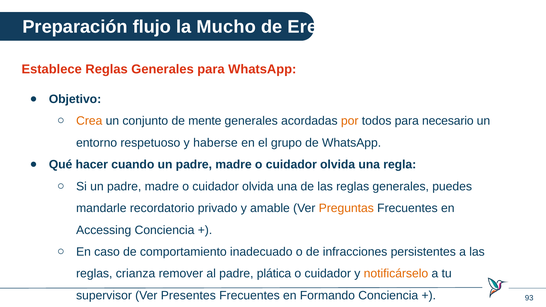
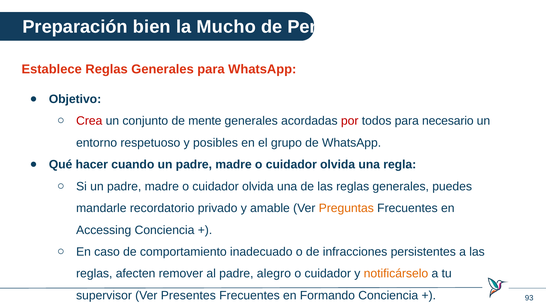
flujo: flujo -> bien
Eres: Eres -> Pero
Crea colour: orange -> red
por colour: orange -> red
haberse: haberse -> posibles
crianza: crianza -> afecten
plática: plática -> alegro
